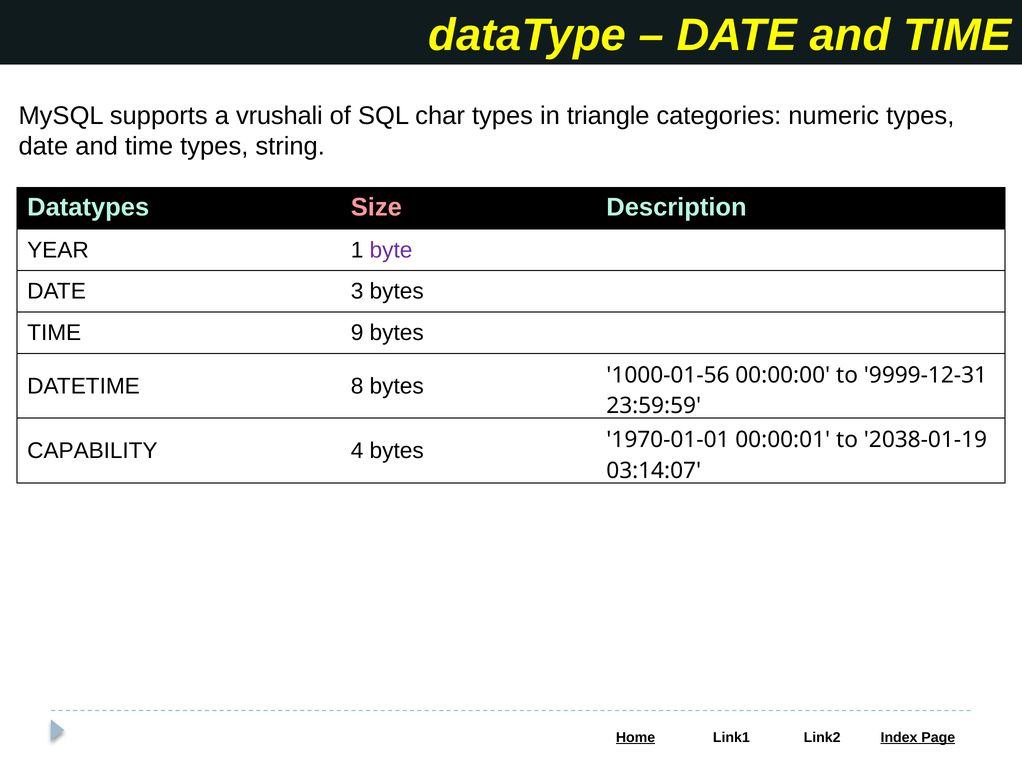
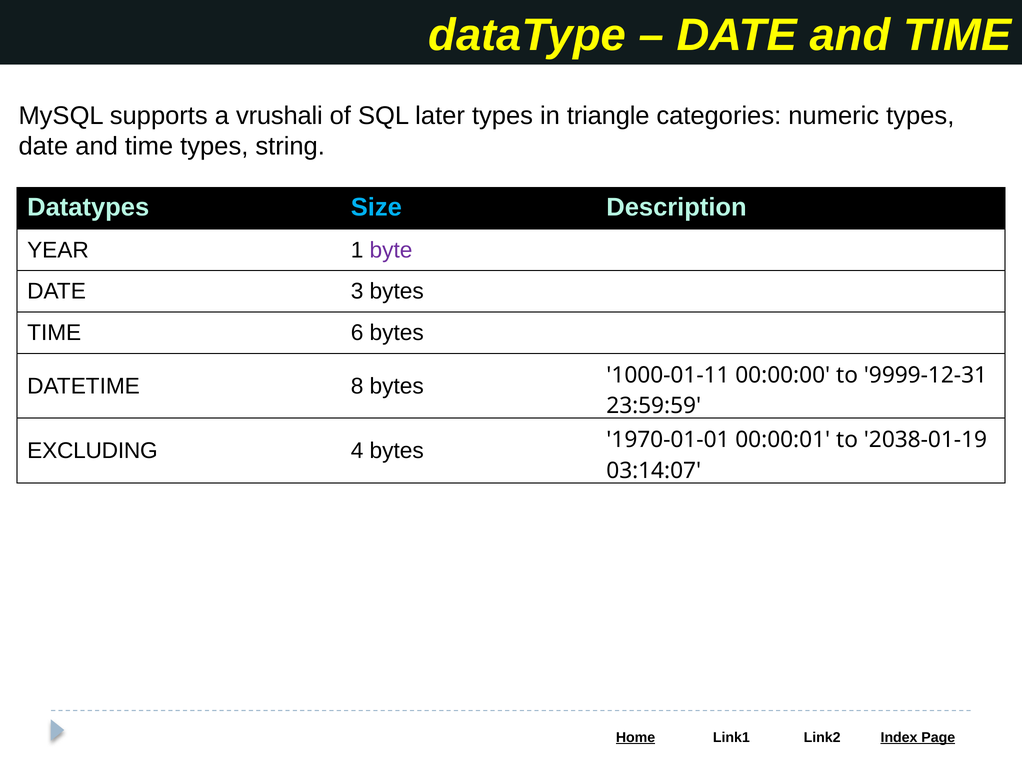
char: char -> later
Size colour: pink -> light blue
9: 9 -> 6
1000-01-56: 1000-01-56 -> 1000-01-11
CAPABILITY: CAPABILITY -> EXCLUDING
